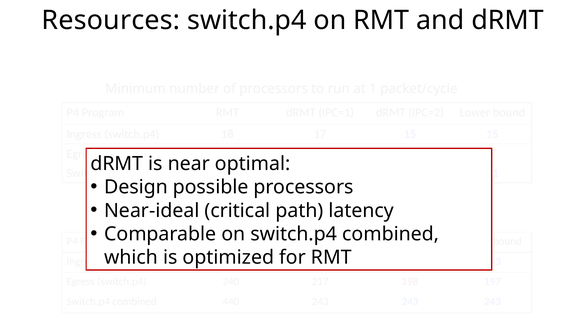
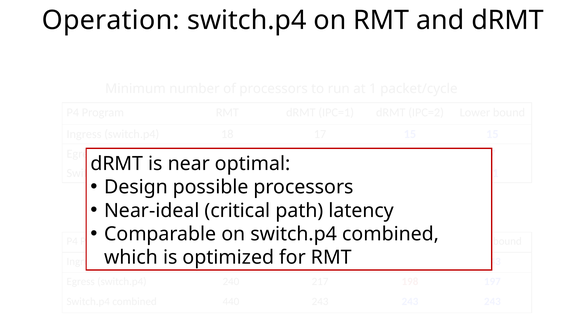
Resources: Resources -> Operation
